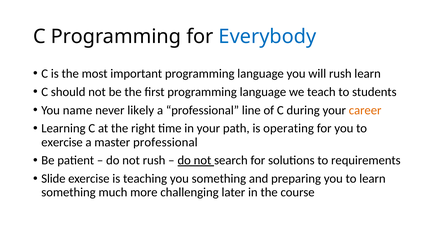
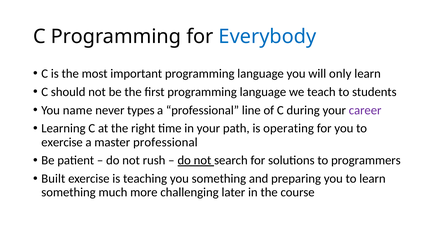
will rush: rush -> only
likely: likely -> types
career colour: orange -> purple
requirements: requirements -> programmers
Slide: Slide -> Built
